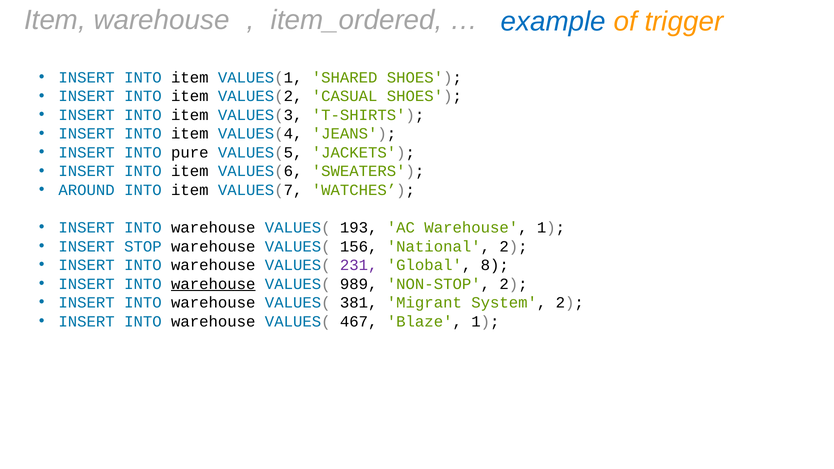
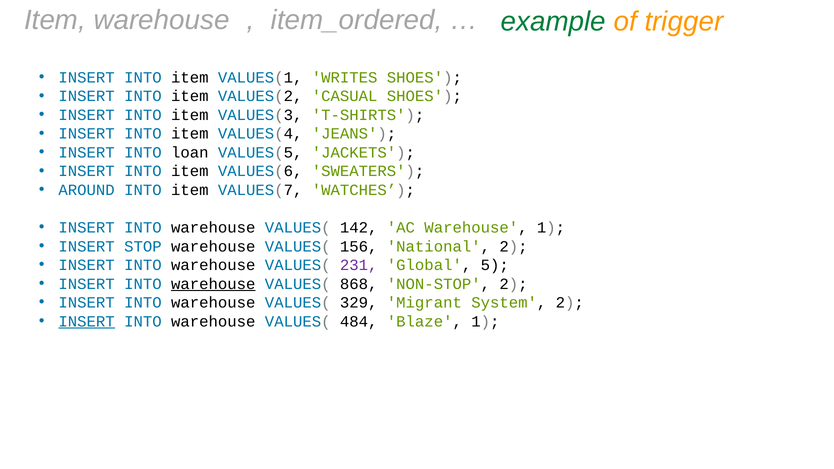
example colour: blue -> green
SHARED: SHARED -> WRITES
pure: pure -> loan
193: 193 -> 142
8: 8 -> 5
989: 989 -> 868
381: 381 -> 329
INSERT at (87, 322) underline: none -> present
467: 467 -> 484
